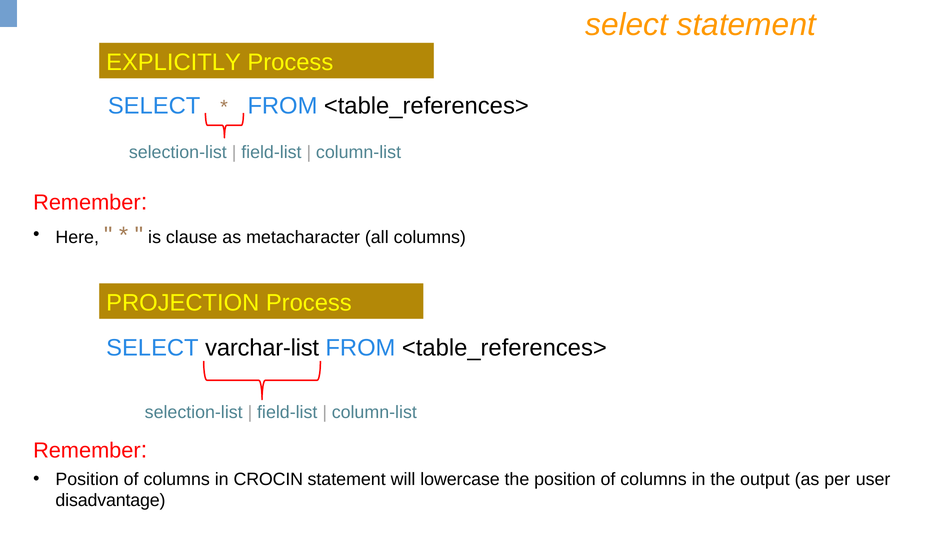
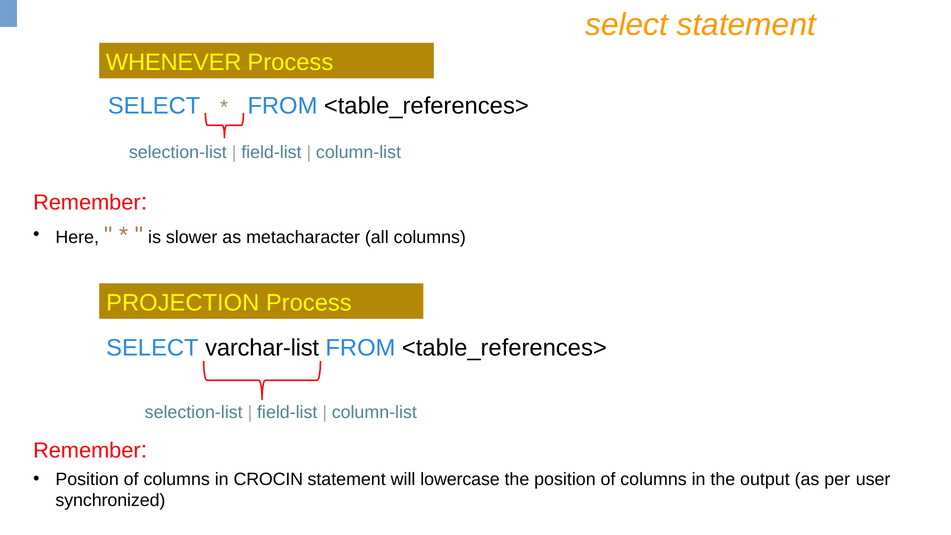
EXPLICITLY: EXPLICITLY -> WHENEVER
clause: clause -> slower
disadvantage: disadvantage -> synchronized
